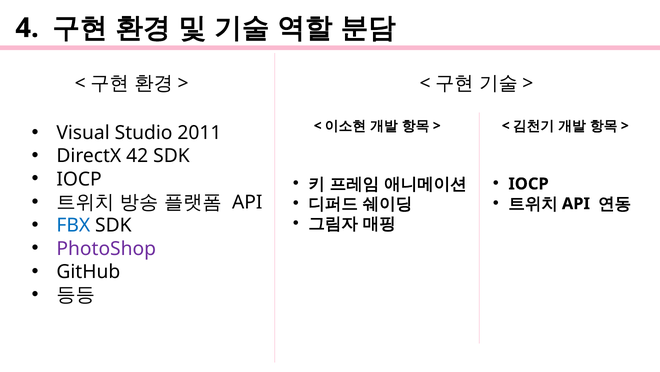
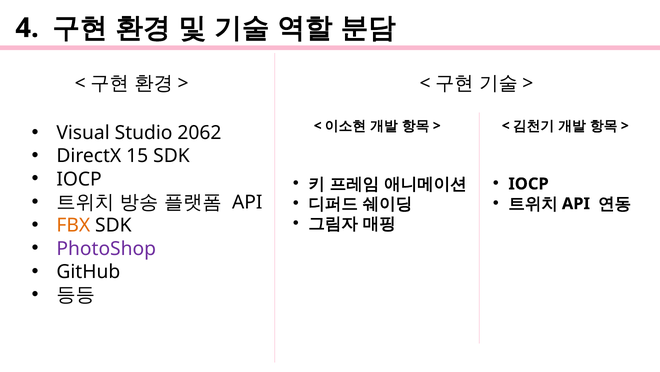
2011: 2011 -> 2062
42: 42 -> 15
FBX colour: blue -> orange
